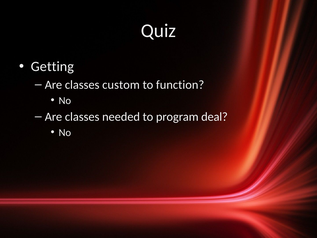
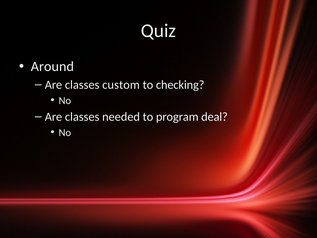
Getting: Getting -> Around
function: function -> checking
